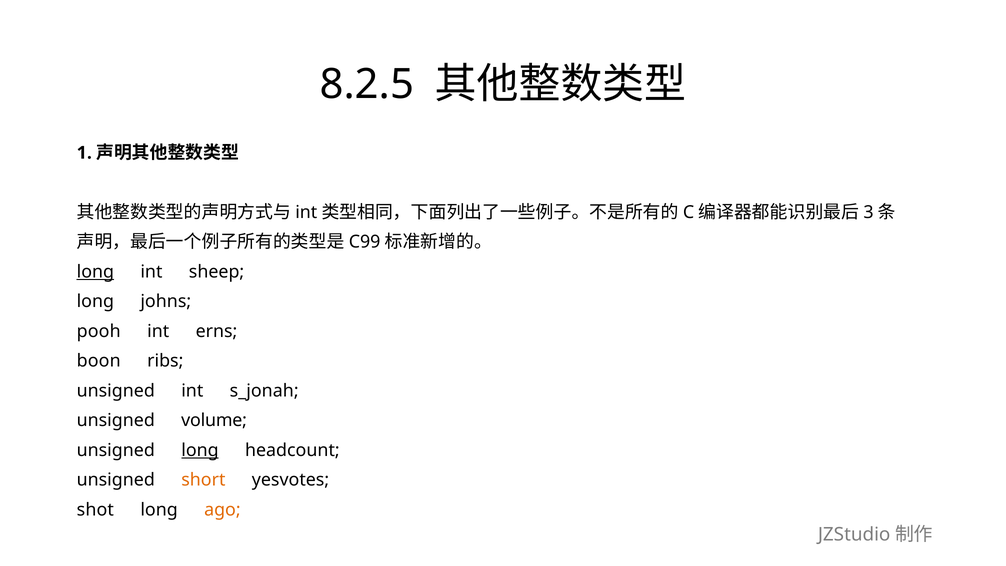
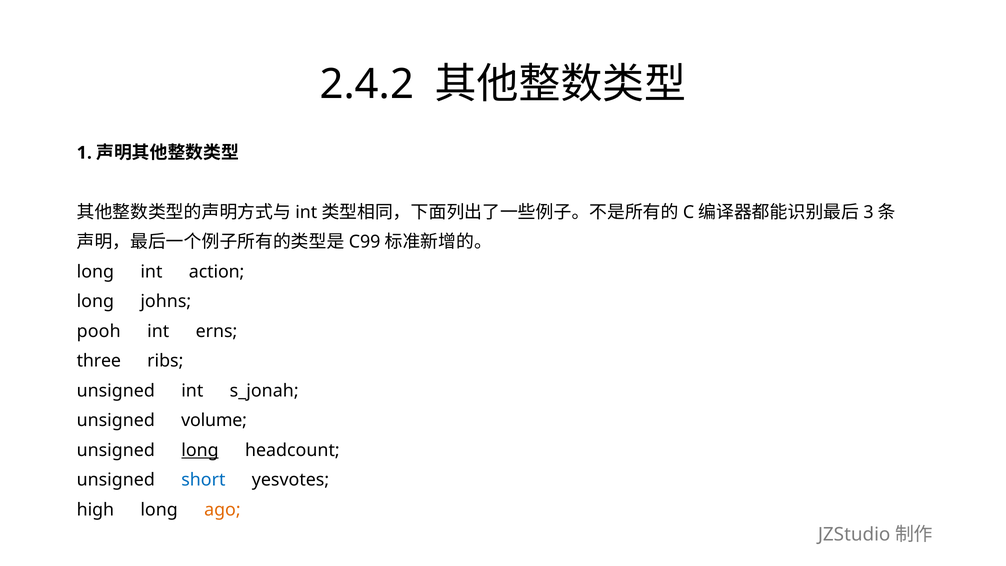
8.2.5: 8.2.5 -> 2.4.2
long at (95, 272) underline: present -> none
sheep: sheep -> action
boon: boon -> three
short colour: orange -> blue
shot: shot -> high
